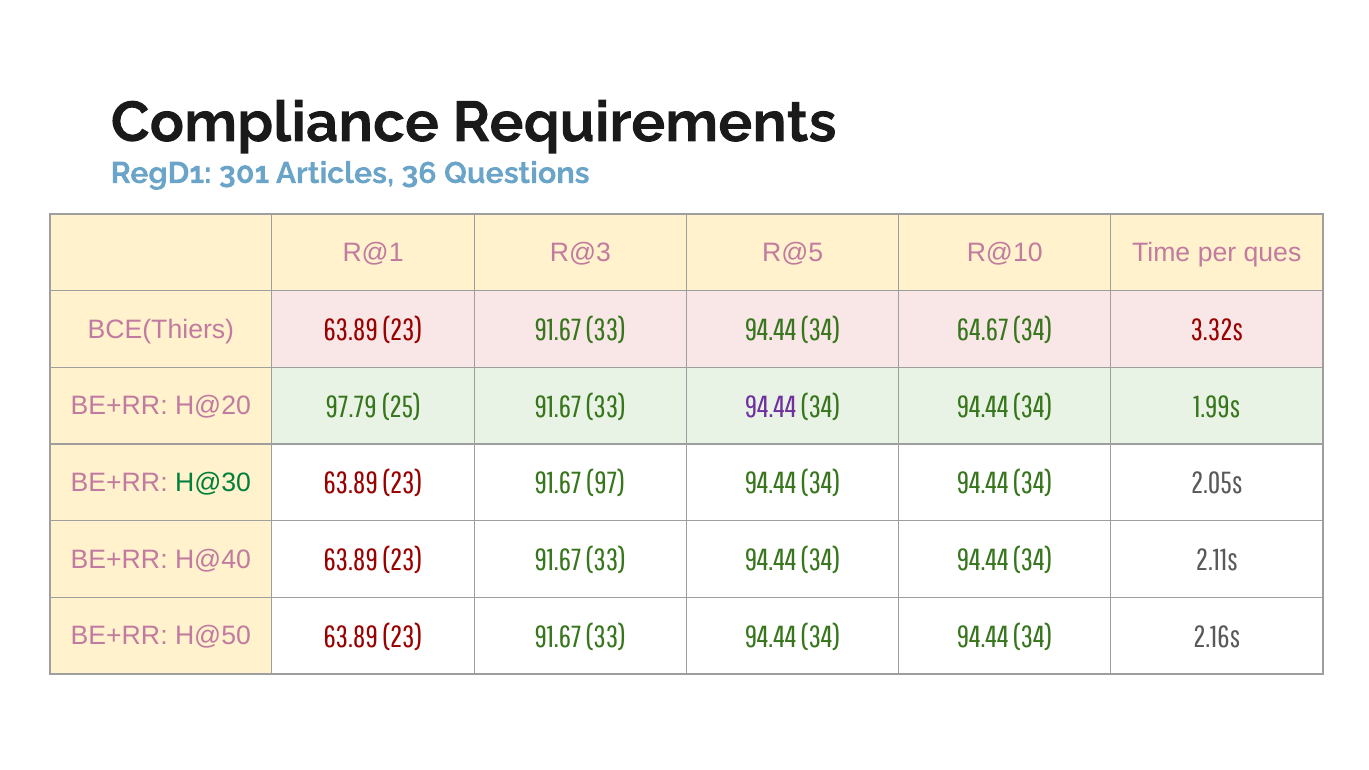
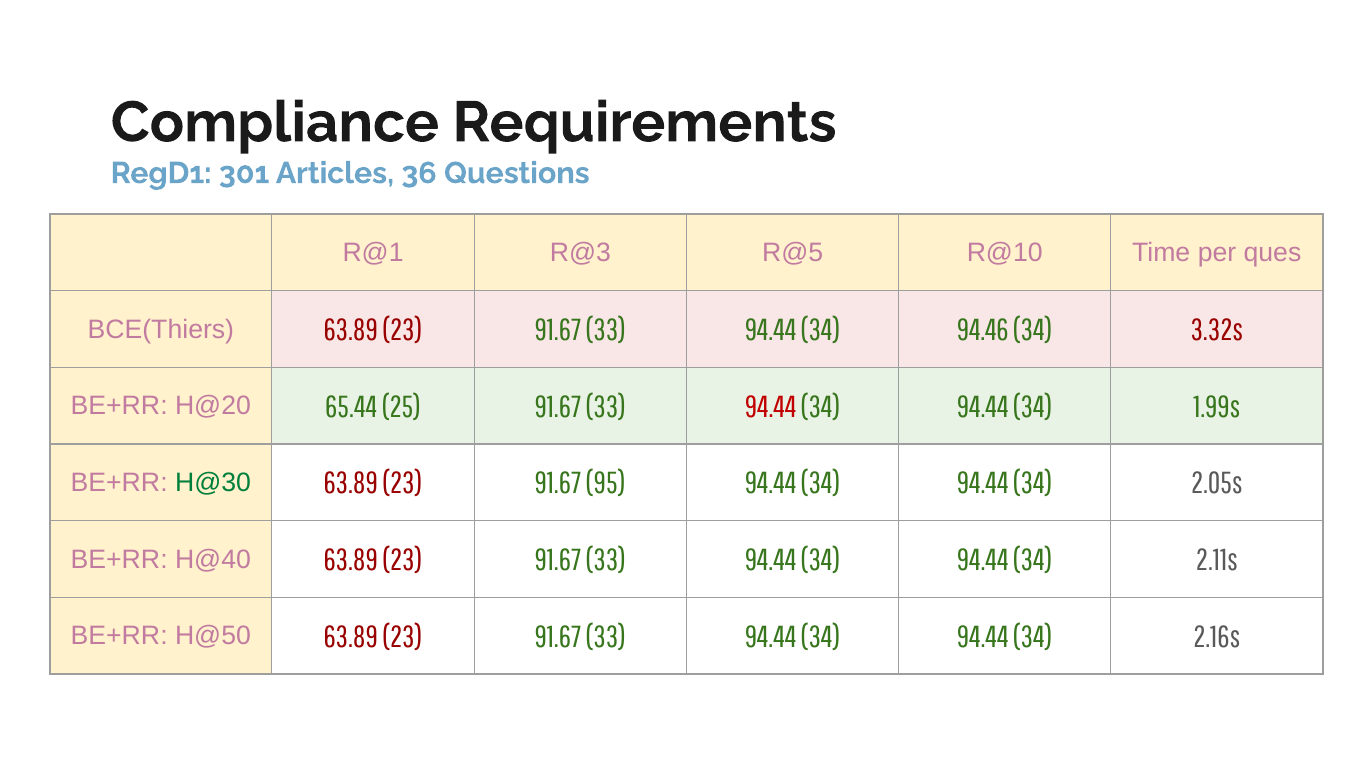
64.67: 64.67 -> 94.46
97.79: 97.79 -> 65.44
94.44 at (771, 407) colour: purple -> red
97: 97 -> 95
